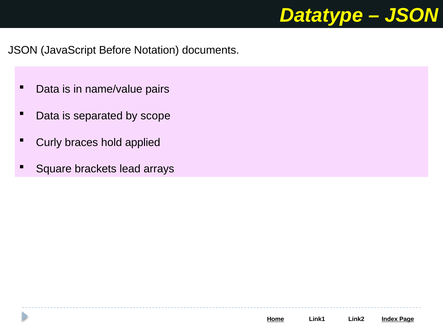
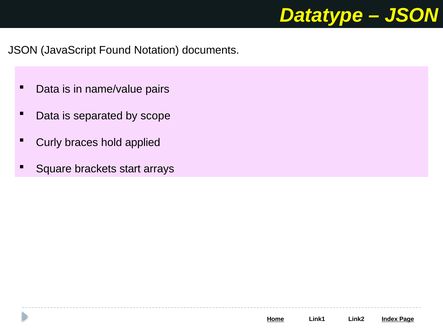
Before: Before -> Found
lead: lead -> start
